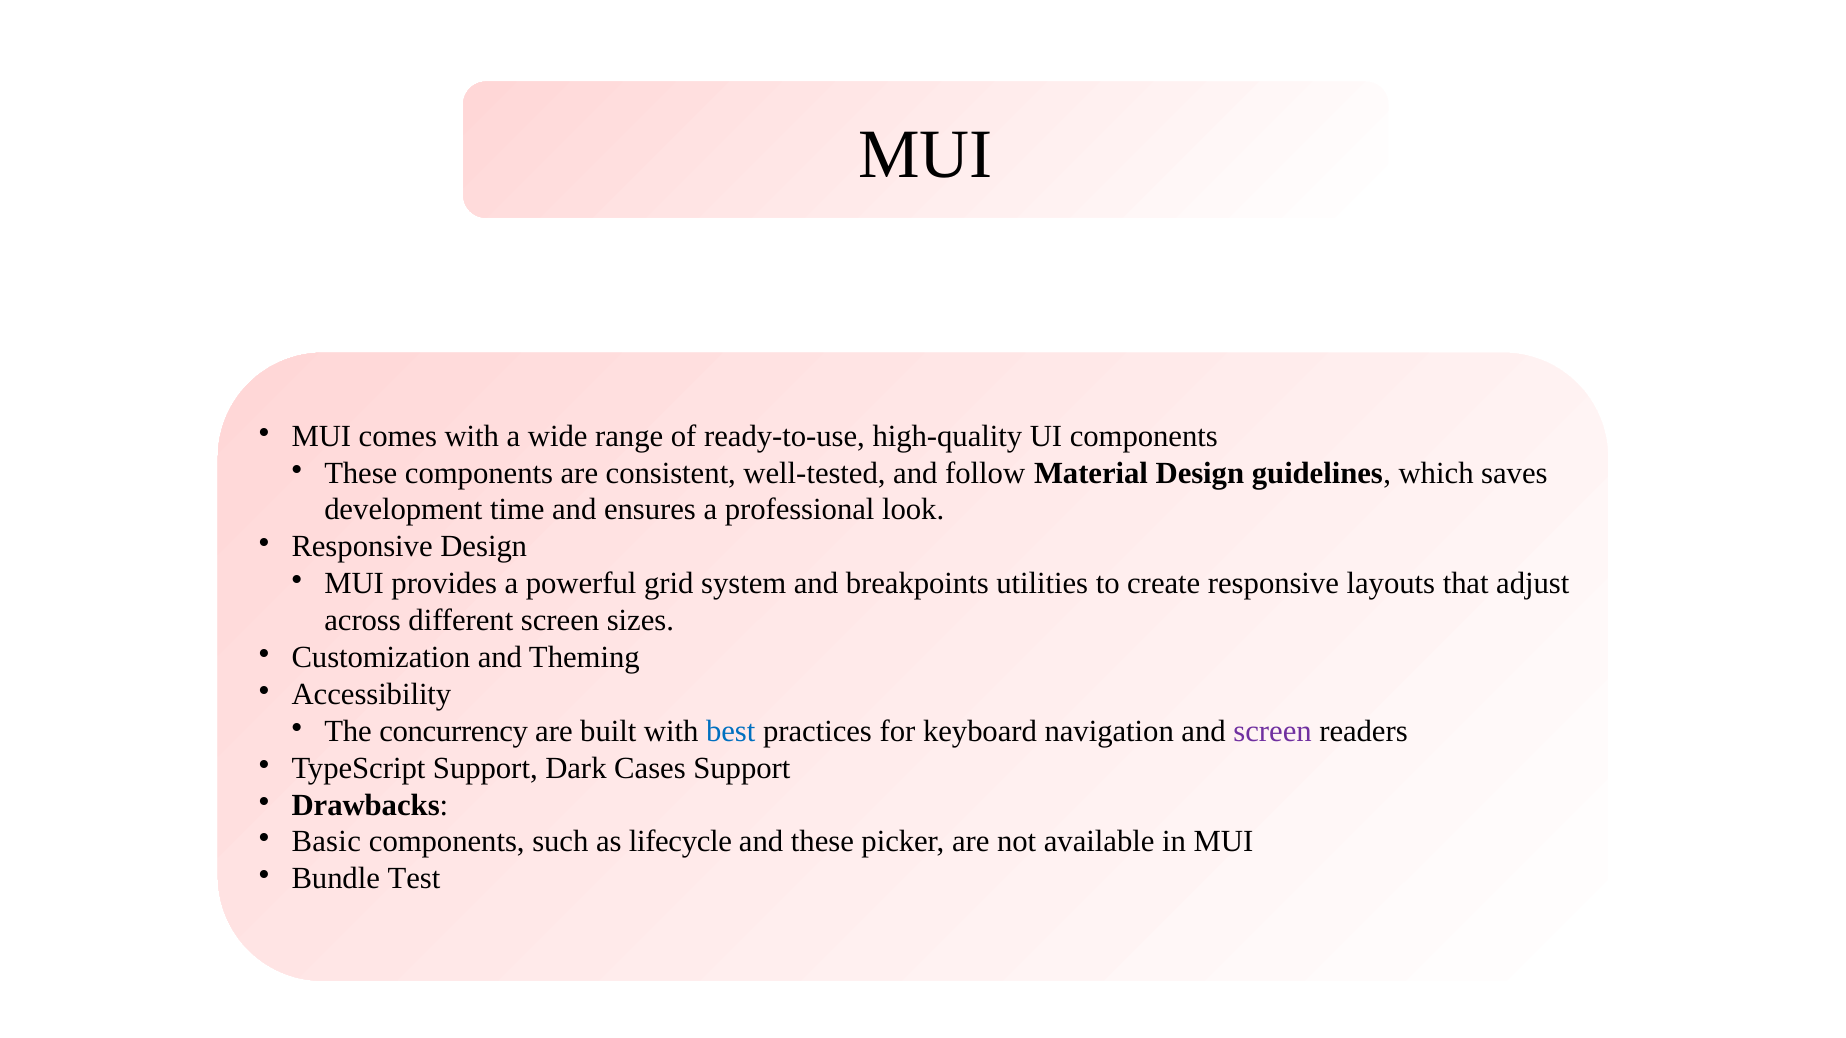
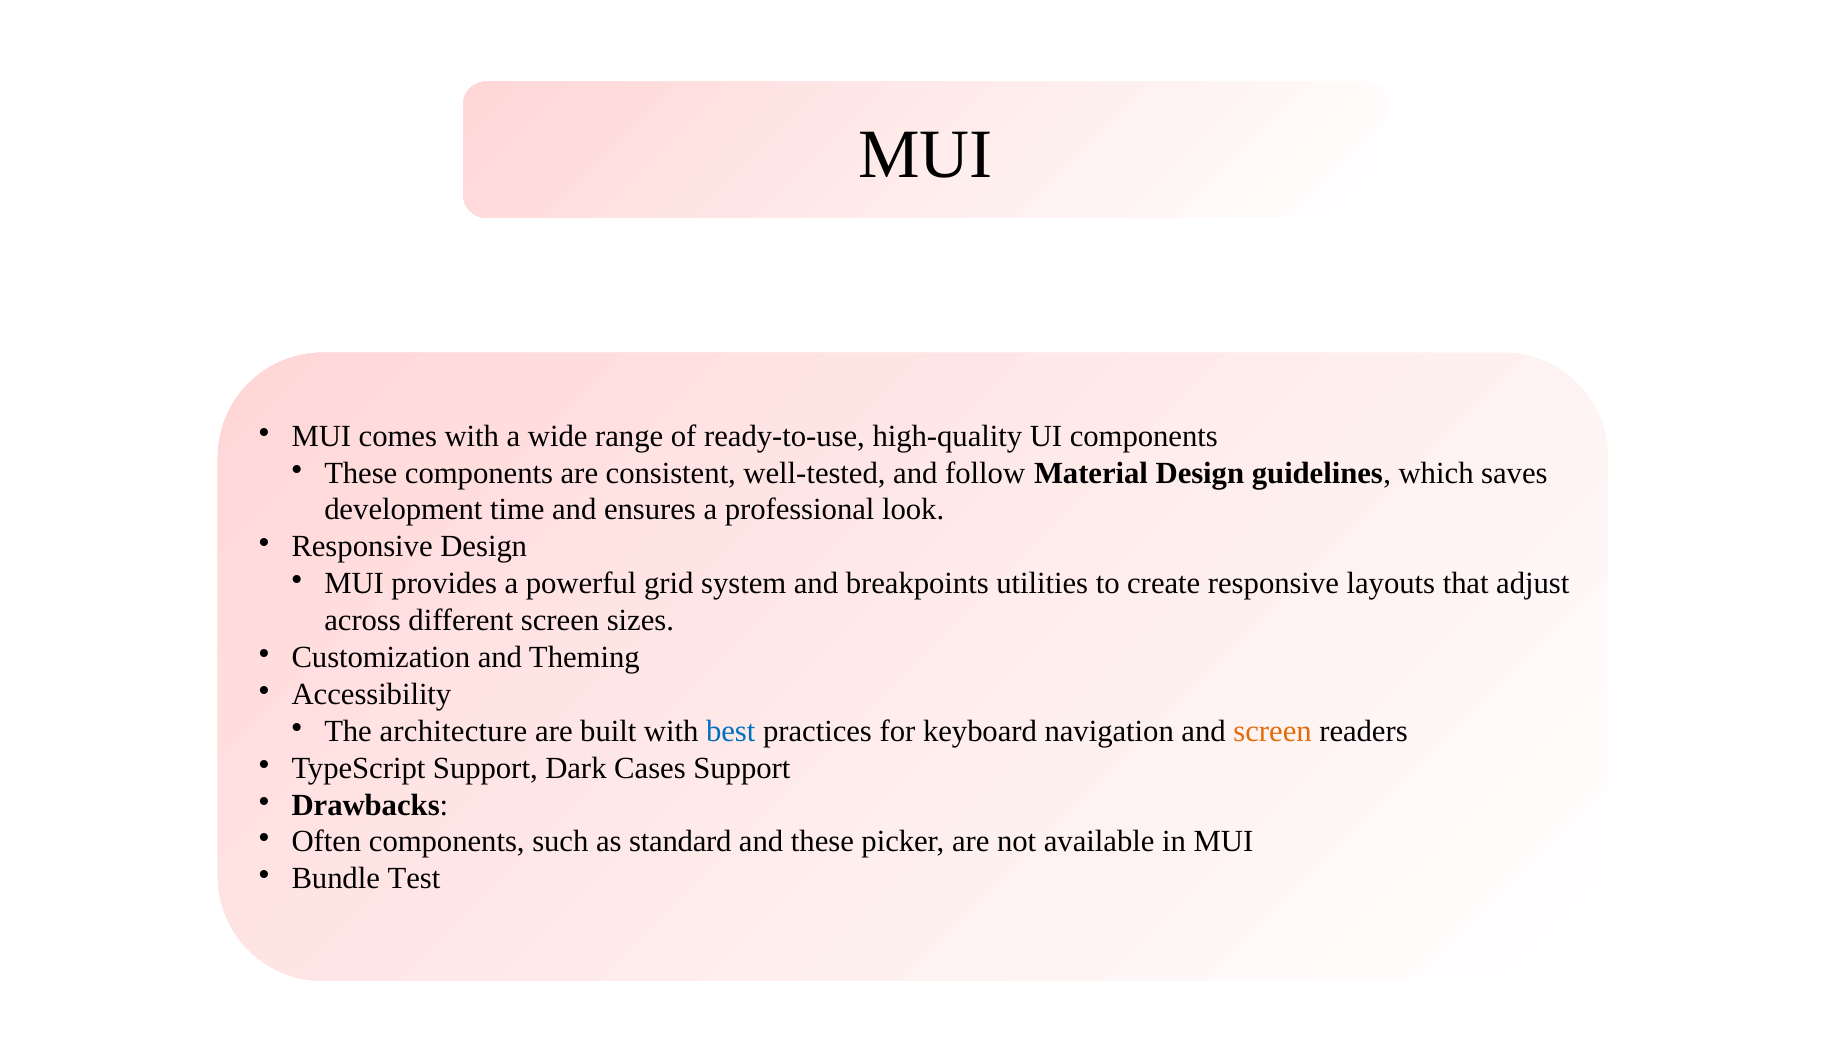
concurrency: concurrency -> architecture
screen at (1273, 731) colour: purple -> orange
Basic: Basic -> Often
lifecycle: lifecycle -> standard
